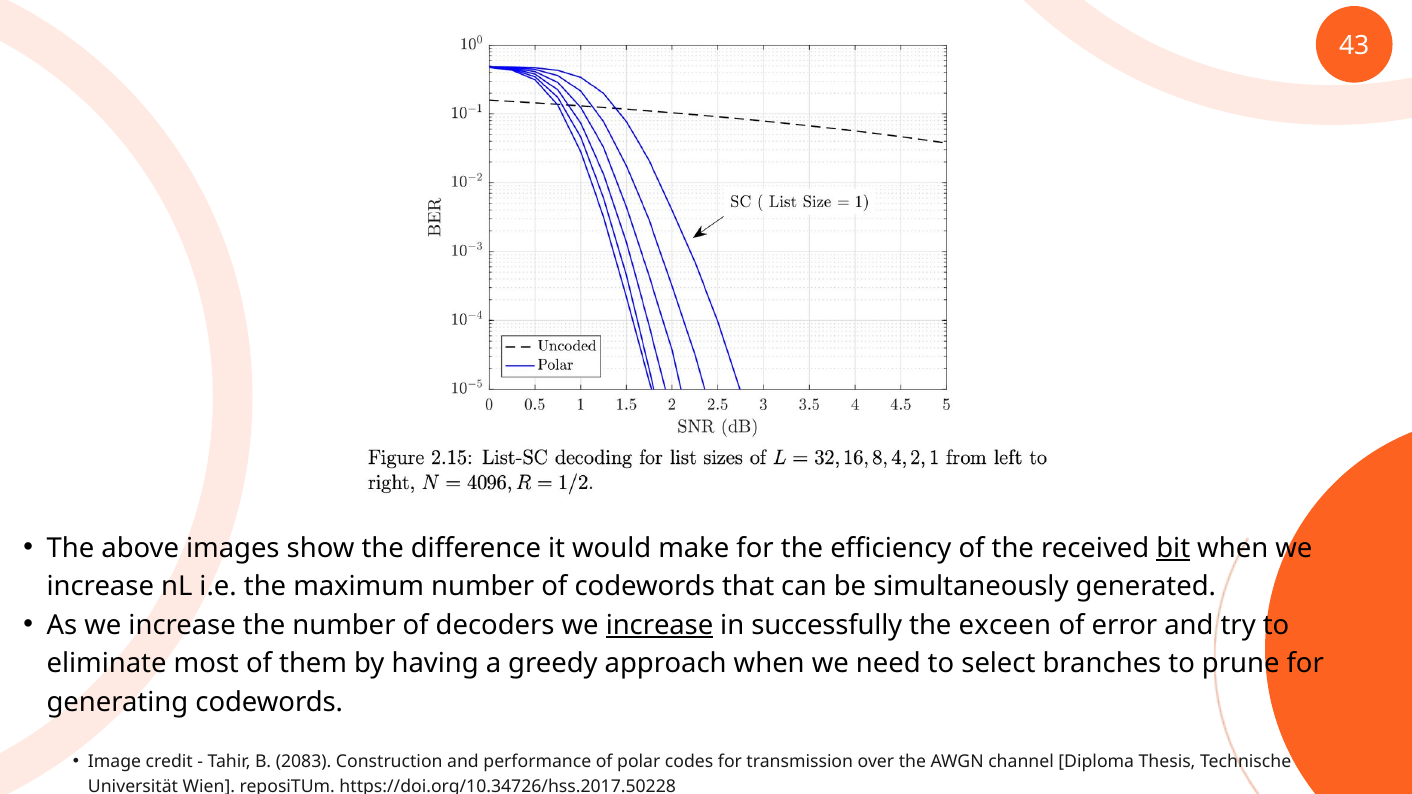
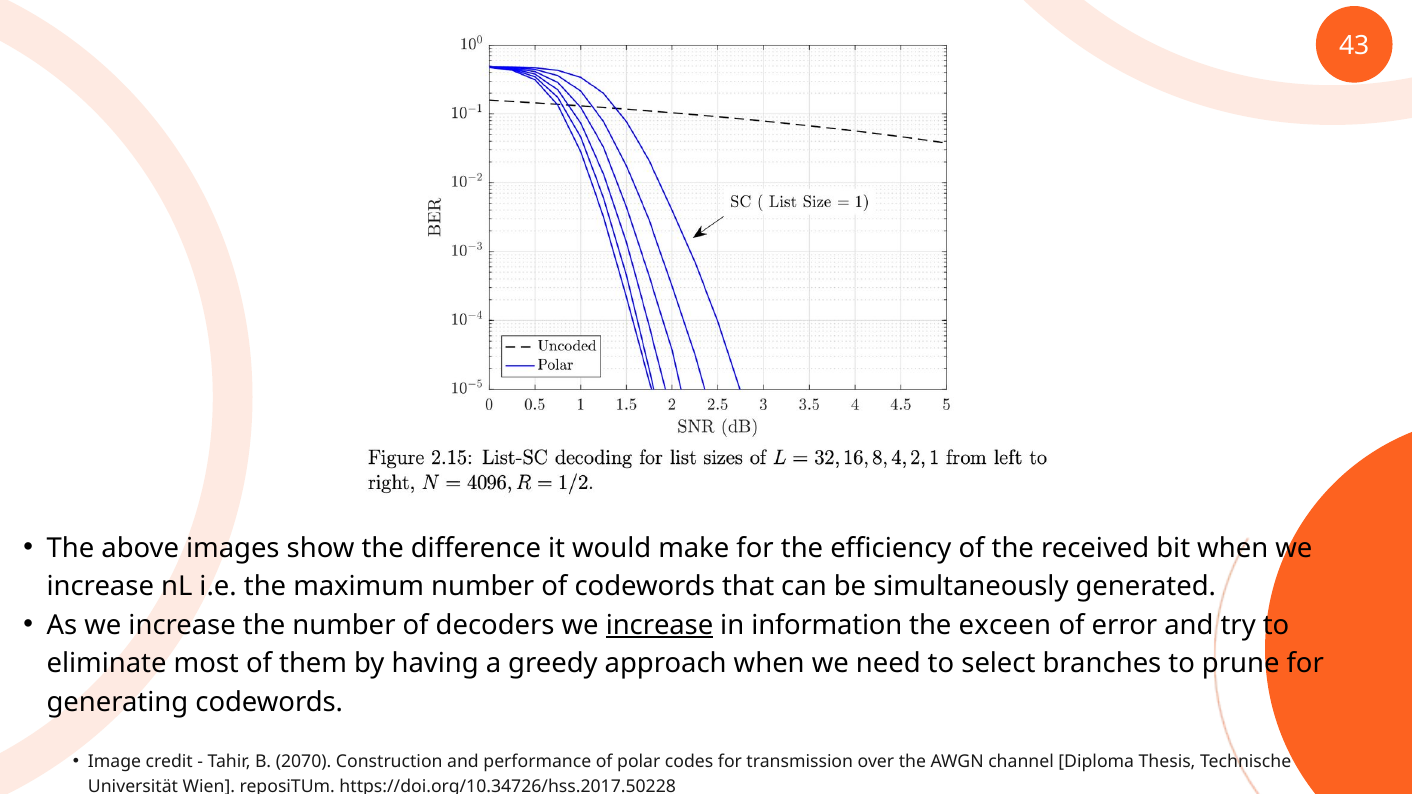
bit underline: present -> none
successfully: successfully -> information
2083: 2083 -> 2070
